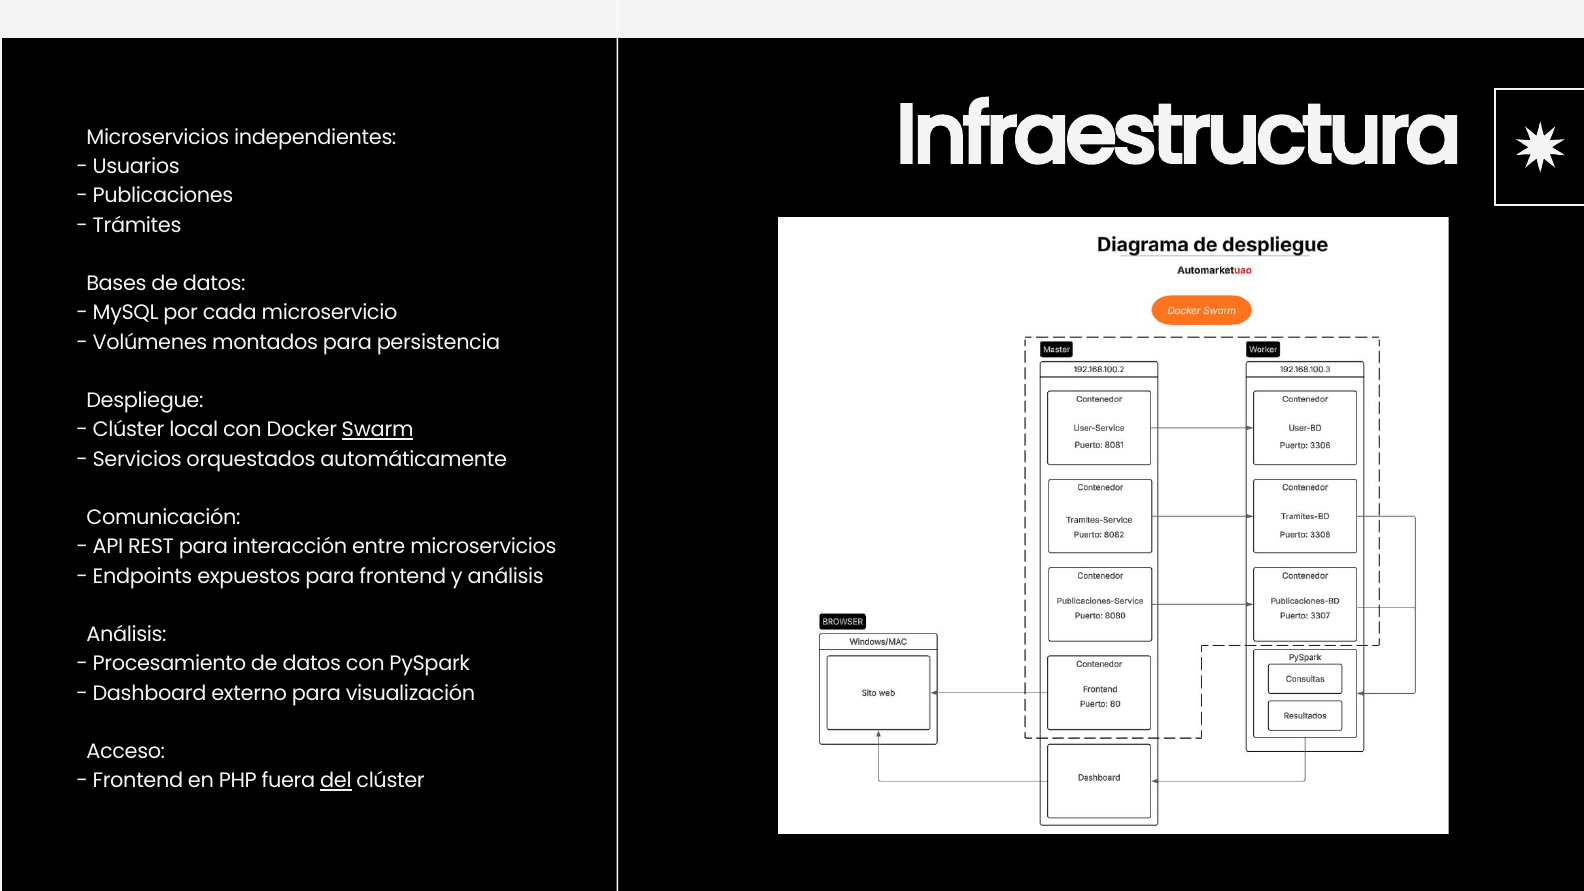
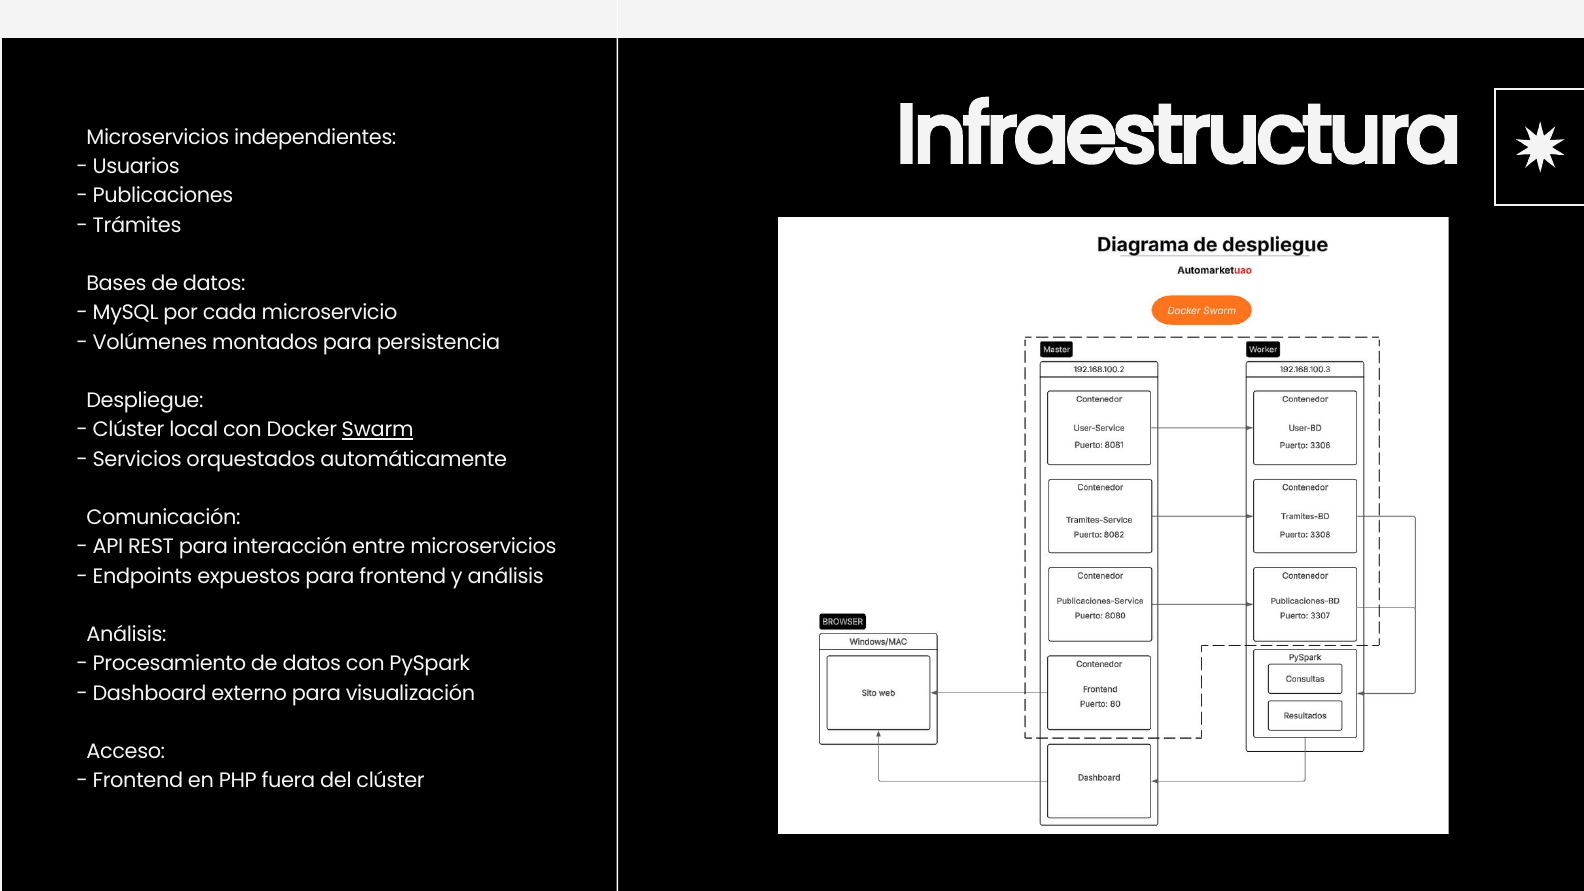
del underline: present -> none
